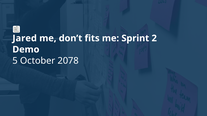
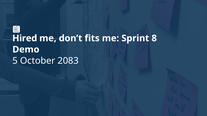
Jared: Jared -> Hired
2: 2 -> 8
2078: 2078 -> 2083
